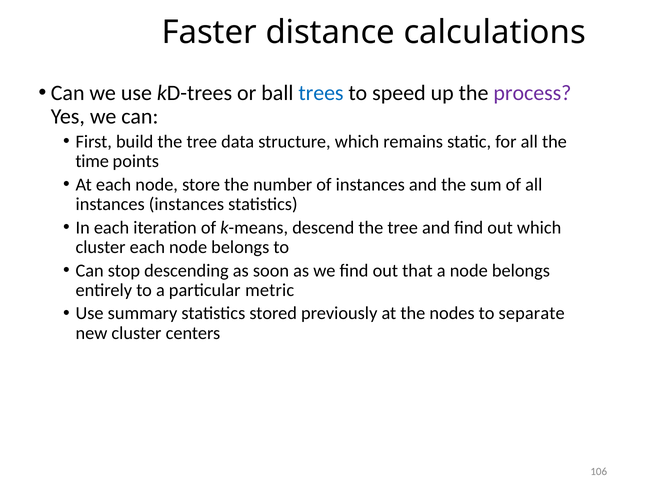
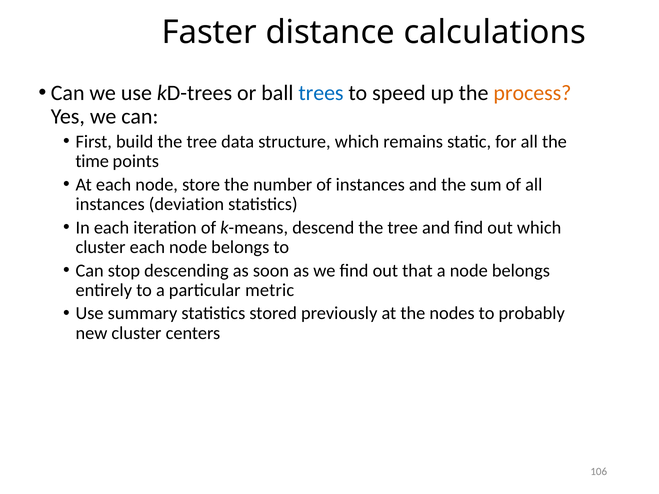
process colour: purple -> orange
instances instances: instances -> deviation
separate: separate -> probably
